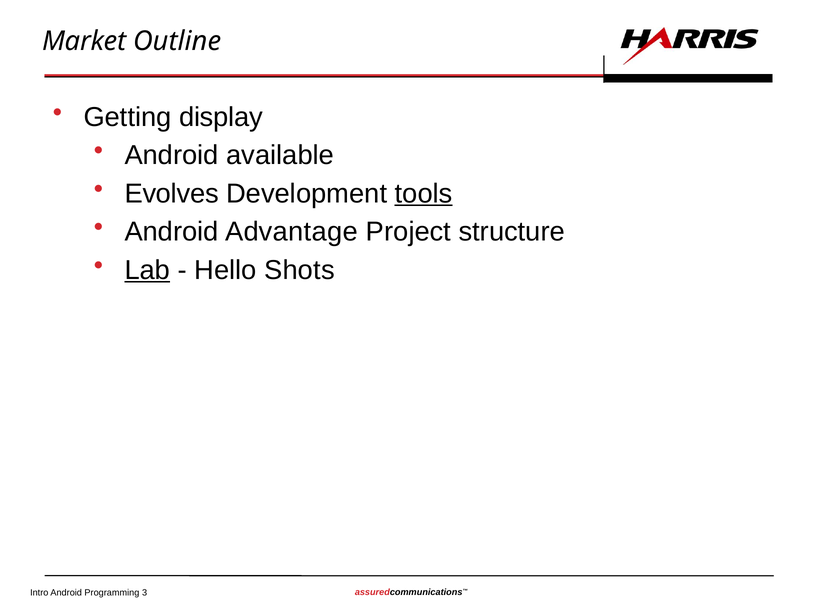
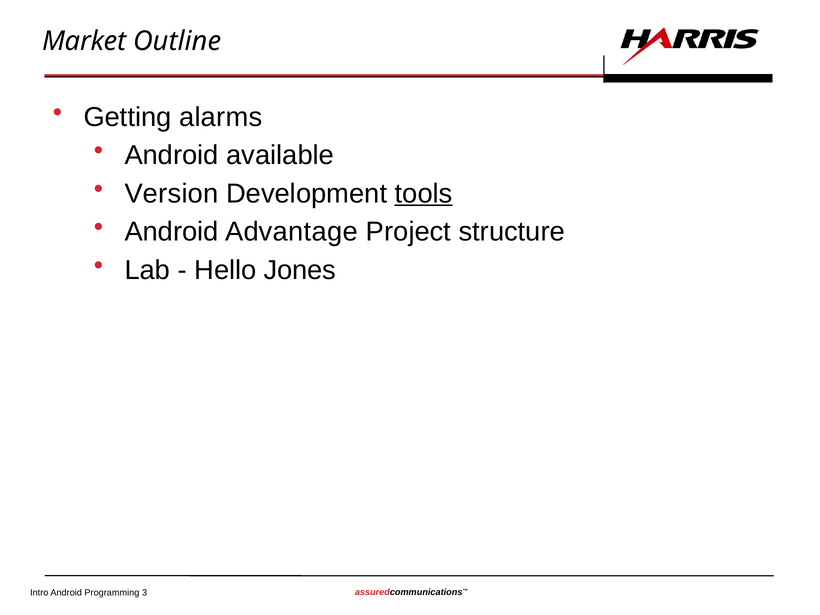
display: display -> alarms
Evolves: Evolves -> Version
Lab underline: present -> none
Shots: Shots -> Jones
